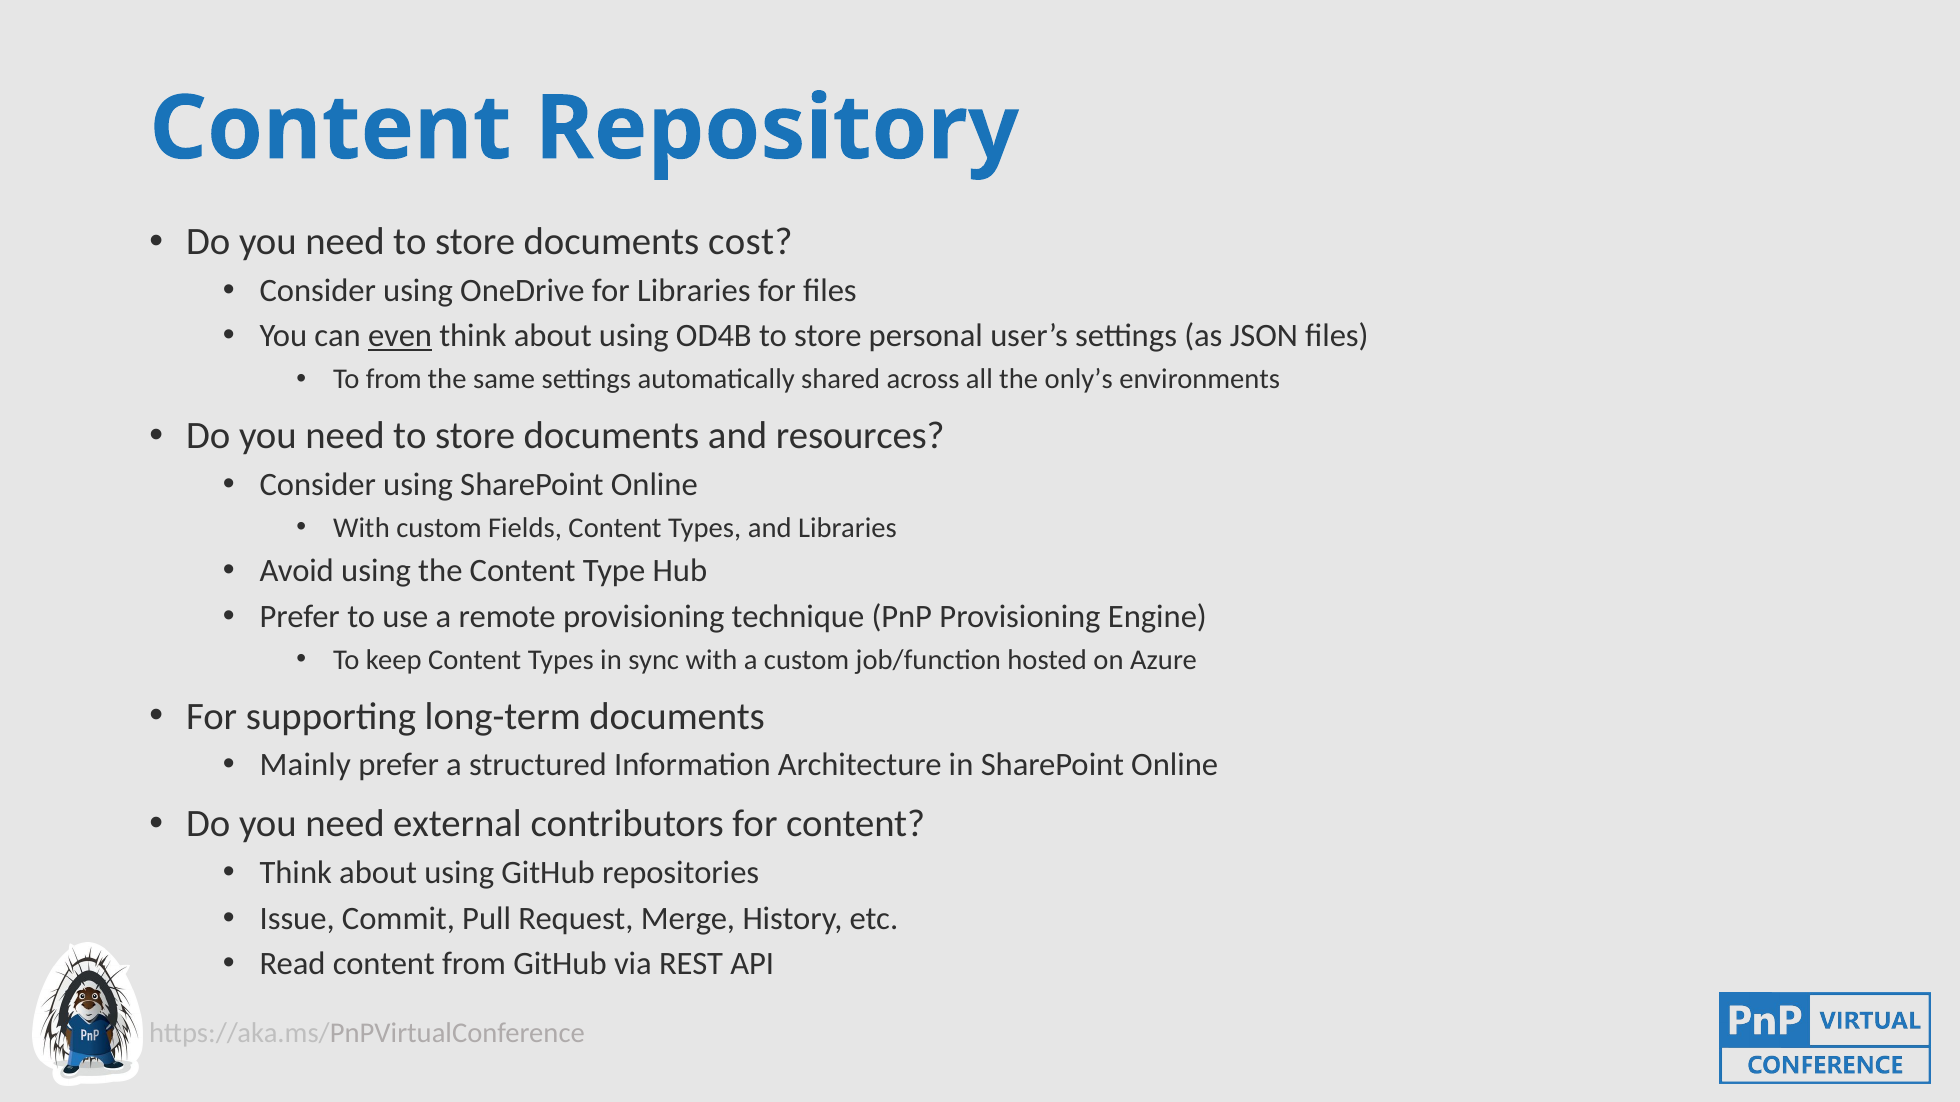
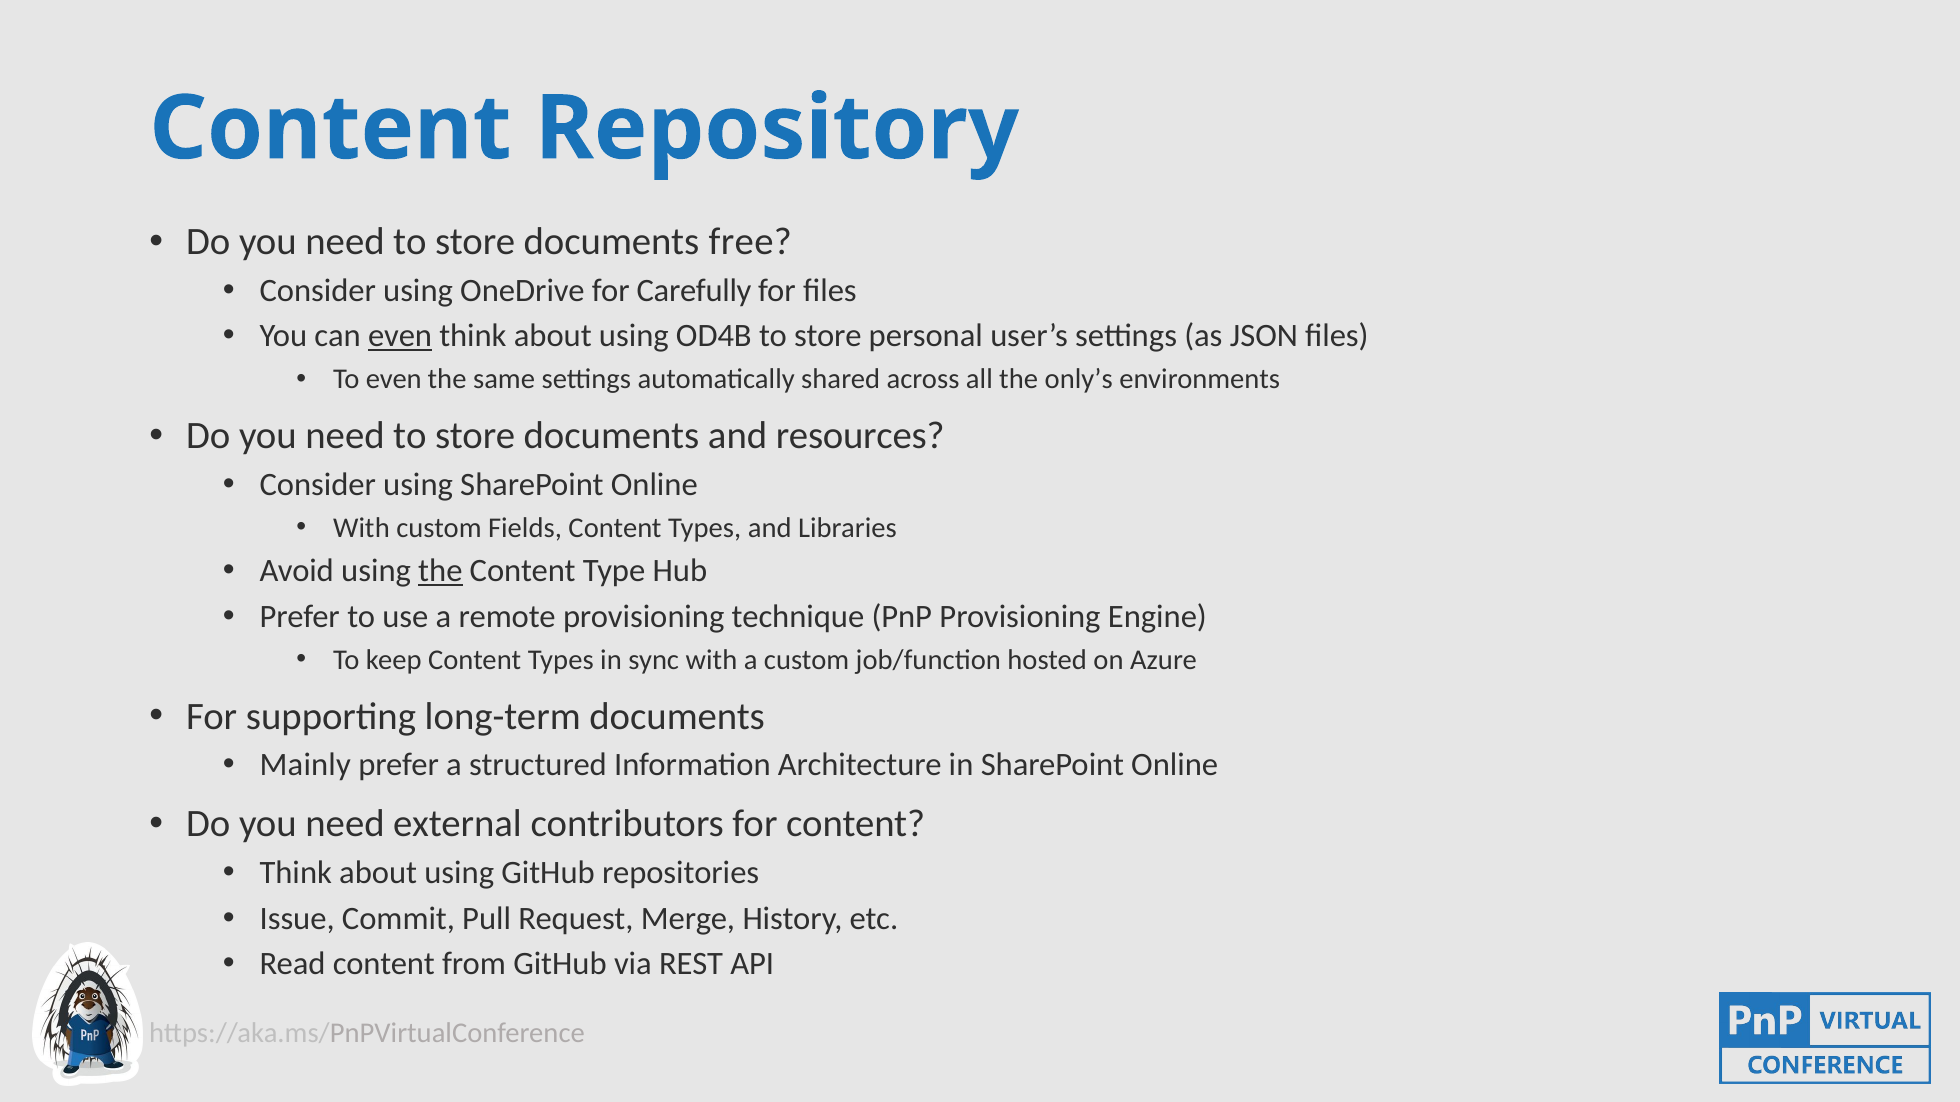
cost: cost -> free
for Libraries: Libraries -> Carefully
To from: from -> even
the at (440, 571) underline: none -> present
